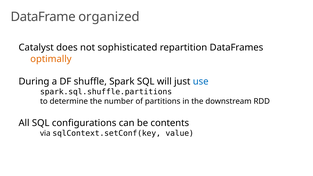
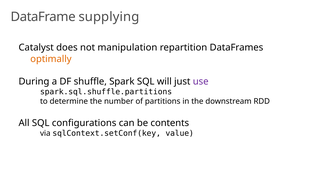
organized: organized -> supplying
sophisticated: sophisticated -> manipulation
use colour: blue -> purple
